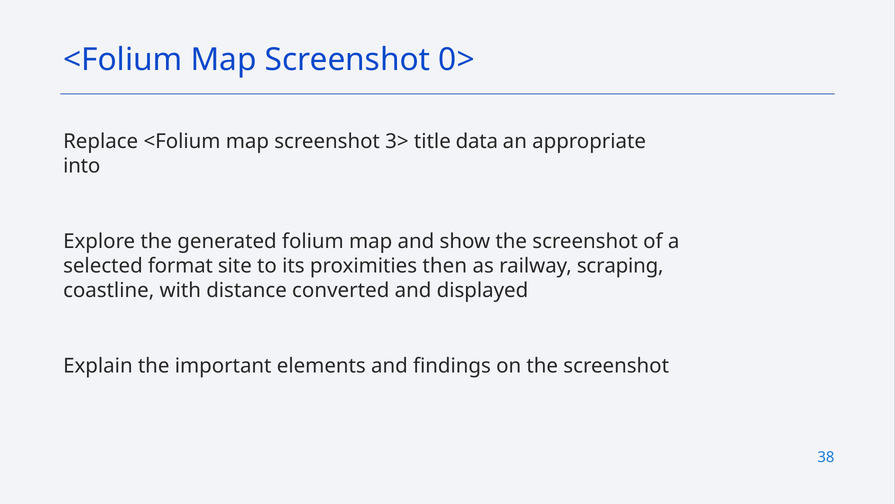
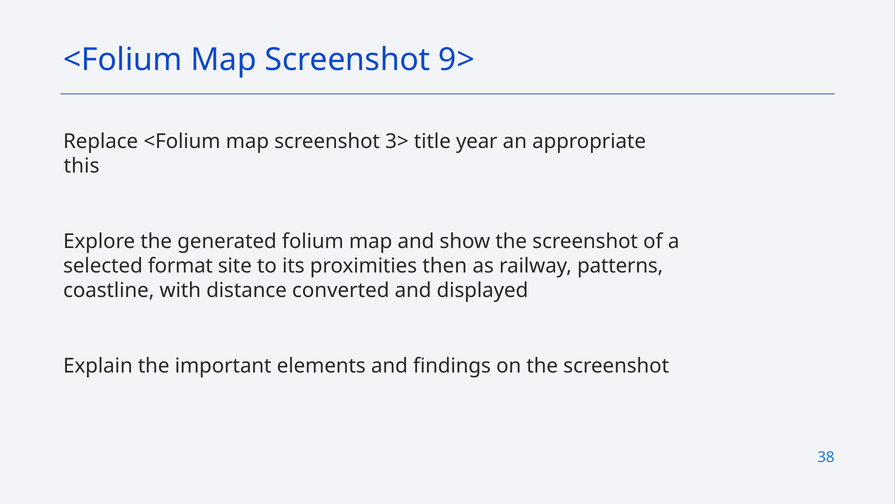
0>: 0> -> 9>
data: data -> year
into: into -> this
scraping: scraping -> patterns
